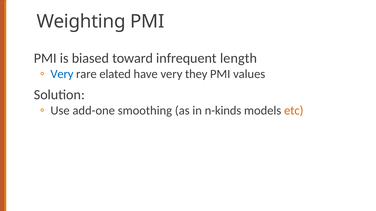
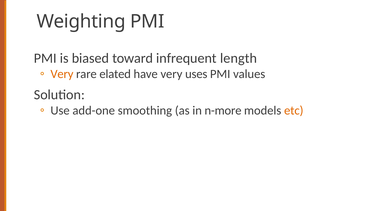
Very at (62, 74) colour: blue -> orange
they: they -> uses
n-kinds: n-kinds -> n-more
